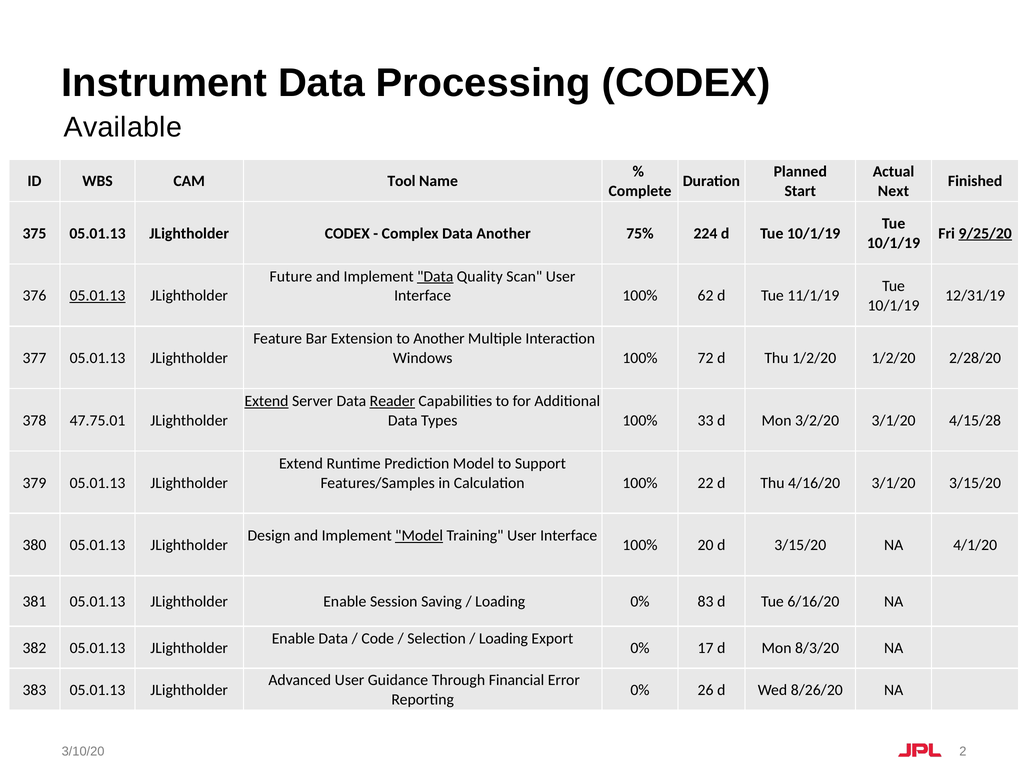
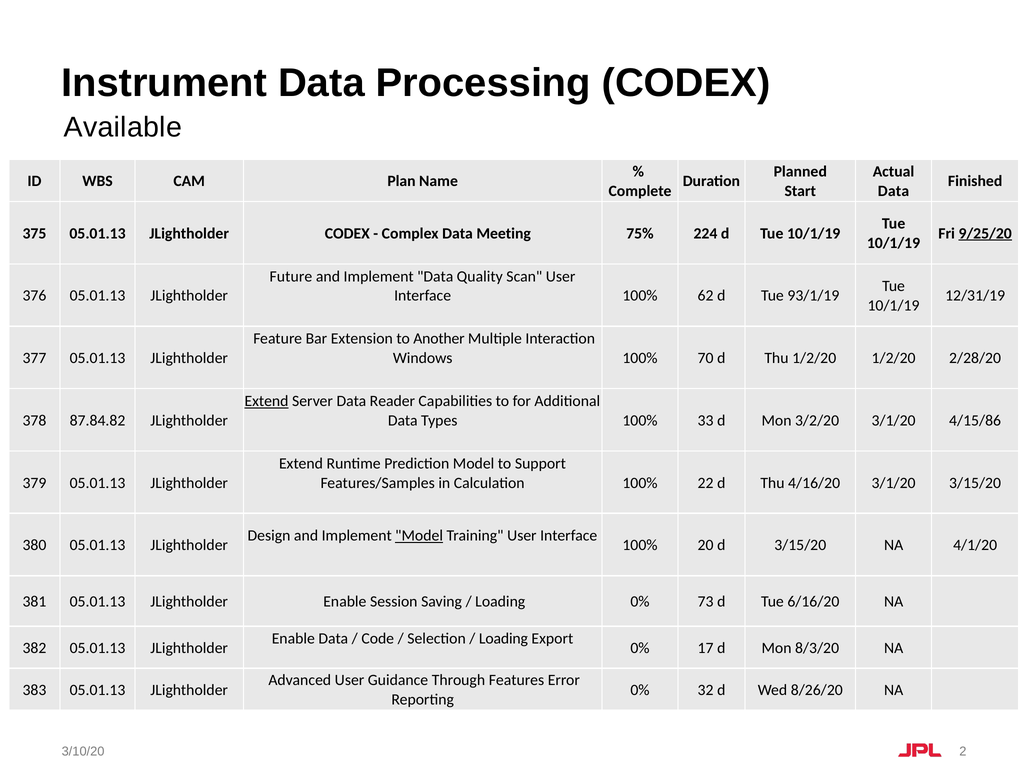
Tool: Tool -> Plan
Next at (893, 191): Next -> Data
Data Another: Another -> Meeting
Data at (435, 276) underline: present -> none
05.01.13 at (98, 296) underline: present -> none
11/1/19: 11/1/19 -> 93/1/19
72: 72 -> 70
Reader underline: present -> none
47.75.01: 47.75.01 -> 87.84.82
4/15/28: 4/15/28 -> 4/15/86
83: 83 -> 73
Financial: Financial -> Features
26: 26 -> 32
